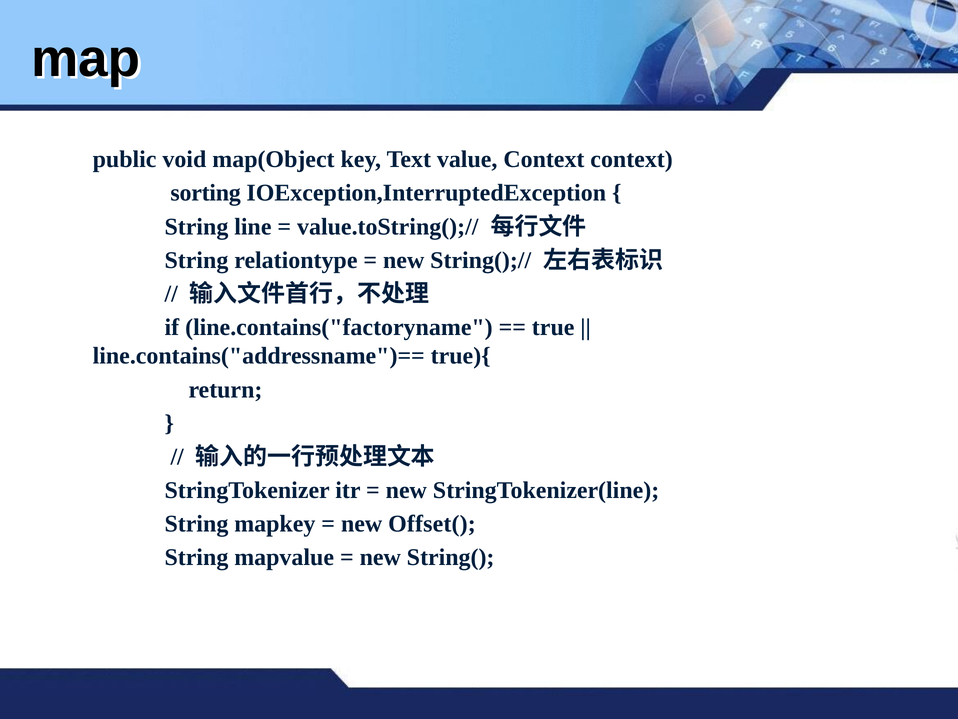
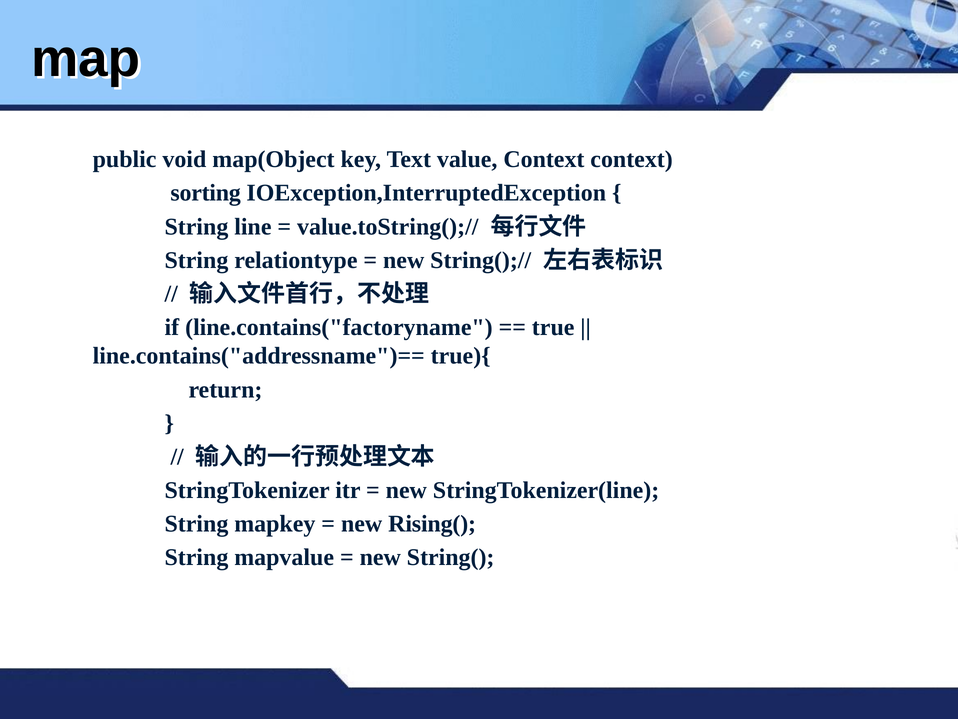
Offset(: Offset( -> Rising(
